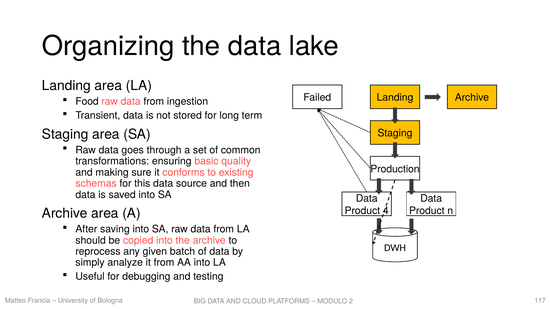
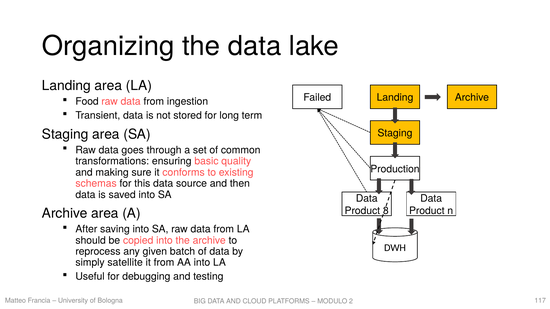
4: 4 -> 3
analyze: analyze -> satellite
